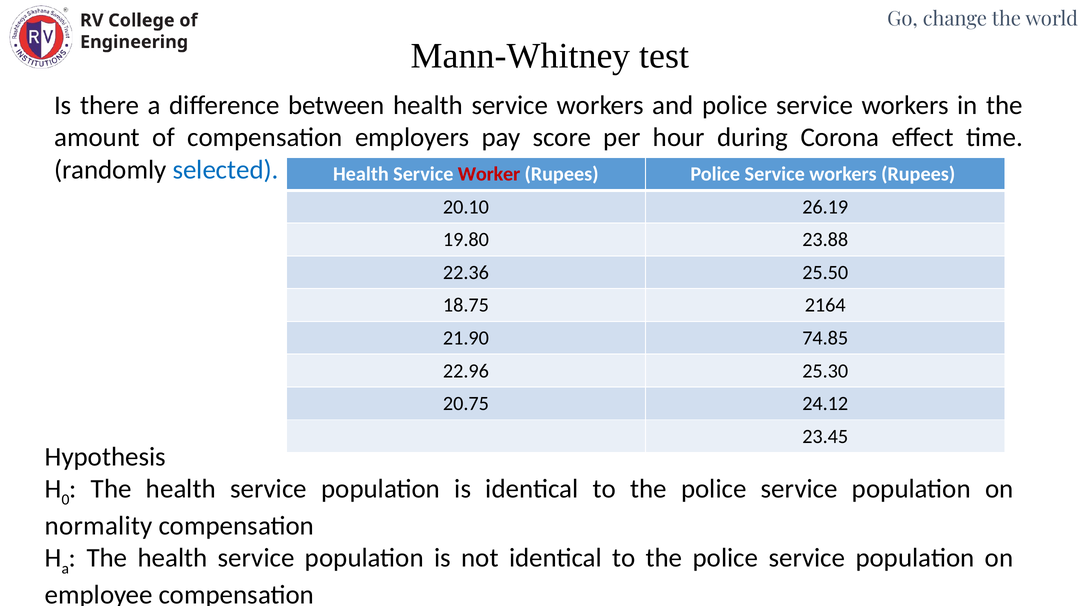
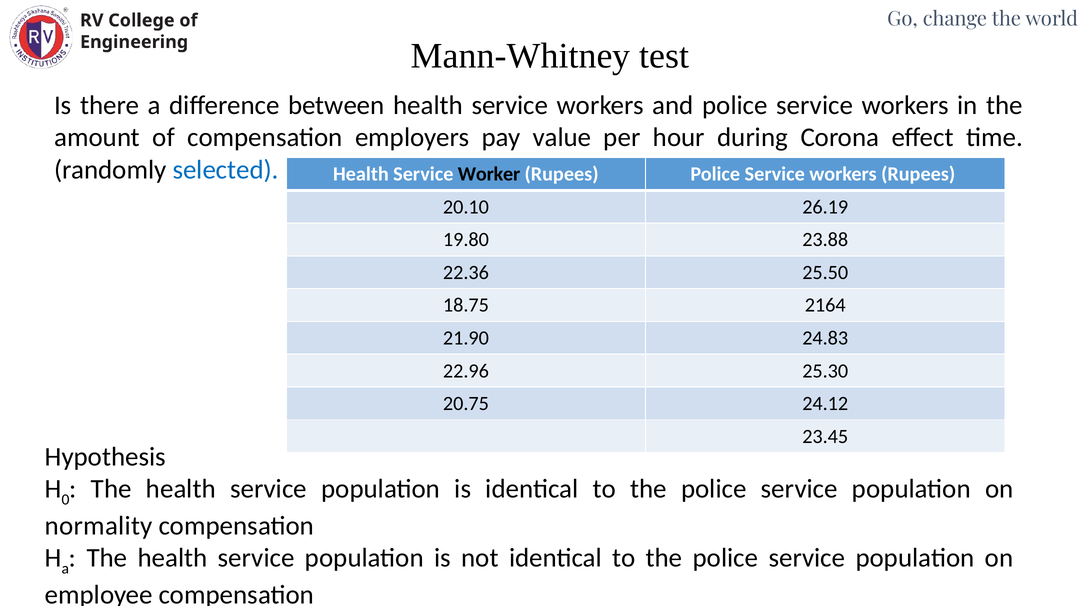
score: score -> value
Worker colour: red -> black
74.85: 74.85 -> 24.83
